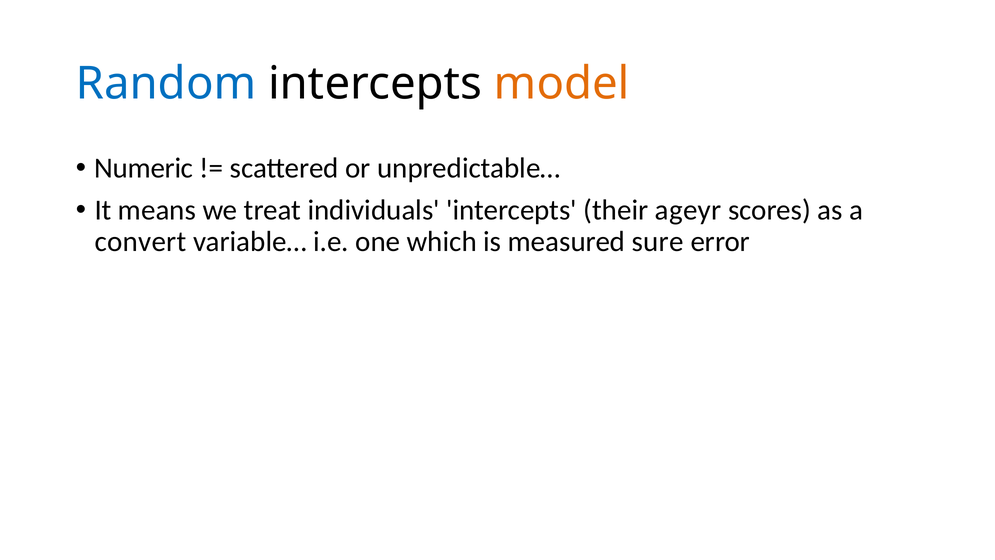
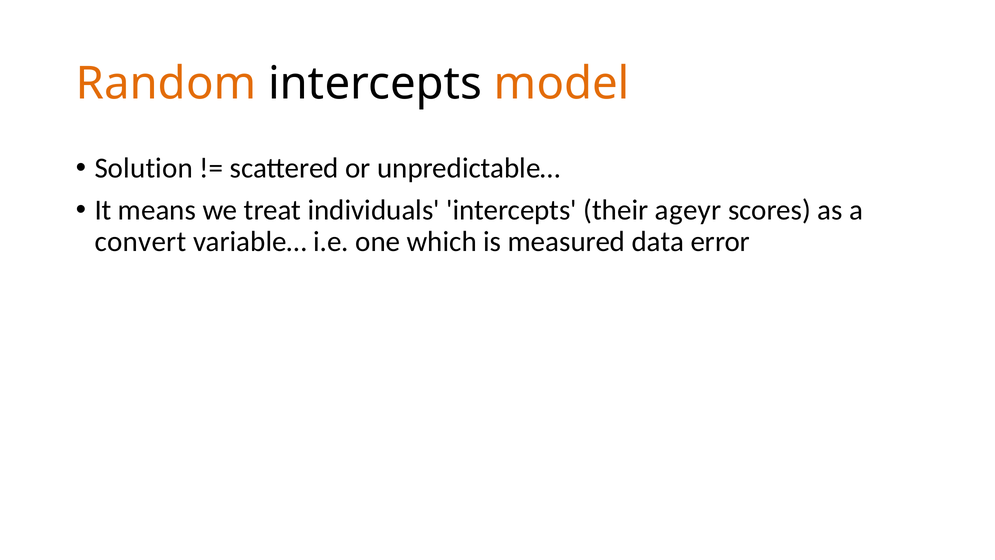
Random colour: blue -> orange
Numeric: Numeric -> Solution
sure: sure -> data
